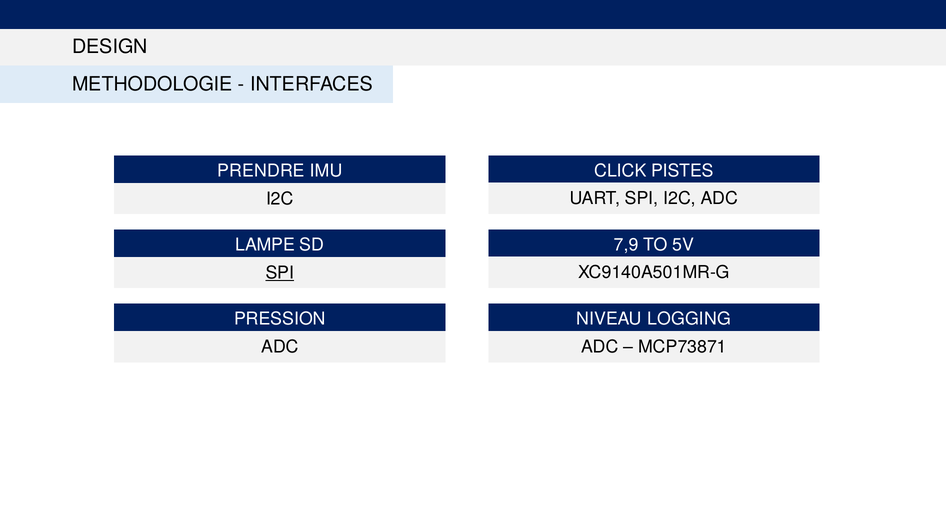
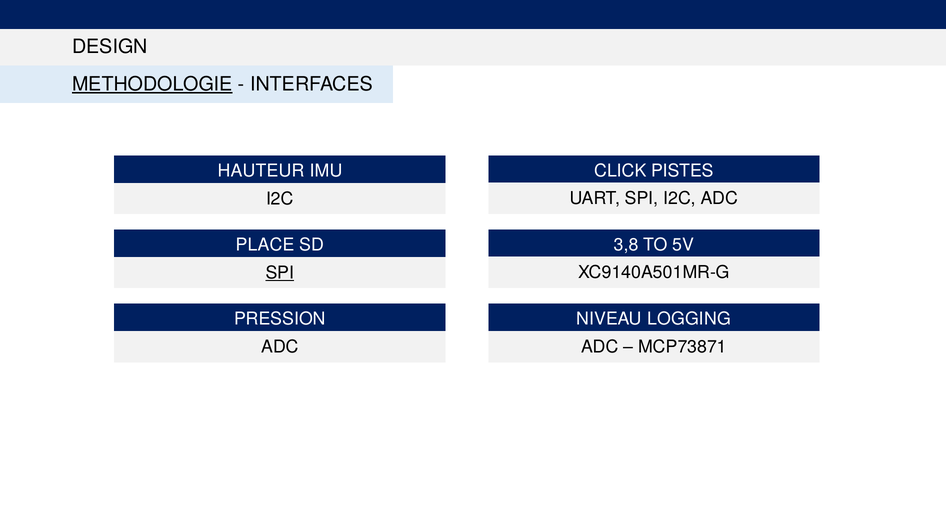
METHODOLOGIE underline: none -> present
PRENDRE: PRENDRE -> HAUTEUR
7,9: 7,9 -> 3,8
LAMPE: LAMPE -> PLACE
